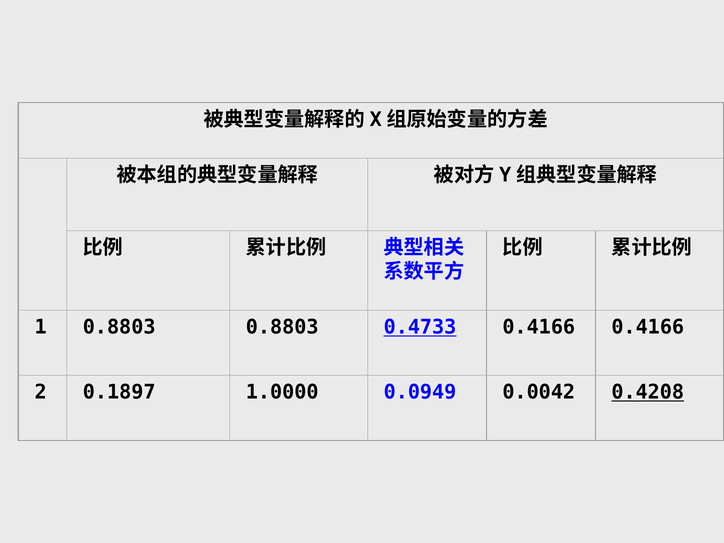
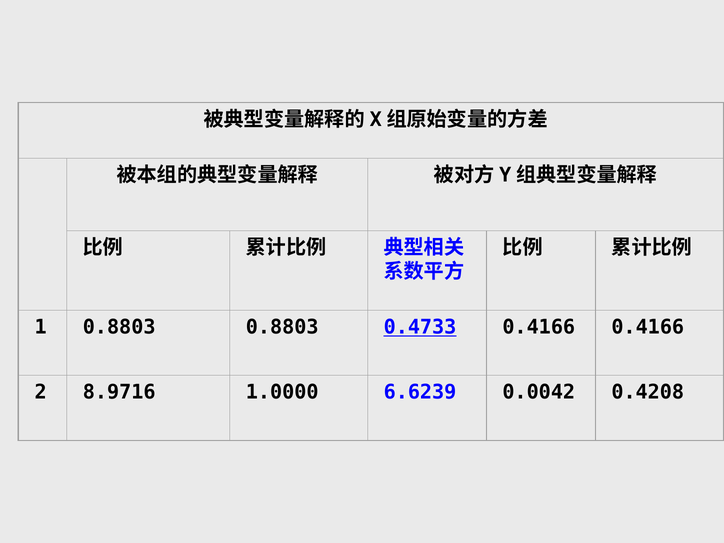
0.1897: 0.1897 -> 8.9716
0.0949: 0.0949 -> 6.6239
0.4208 underline: present -> none
